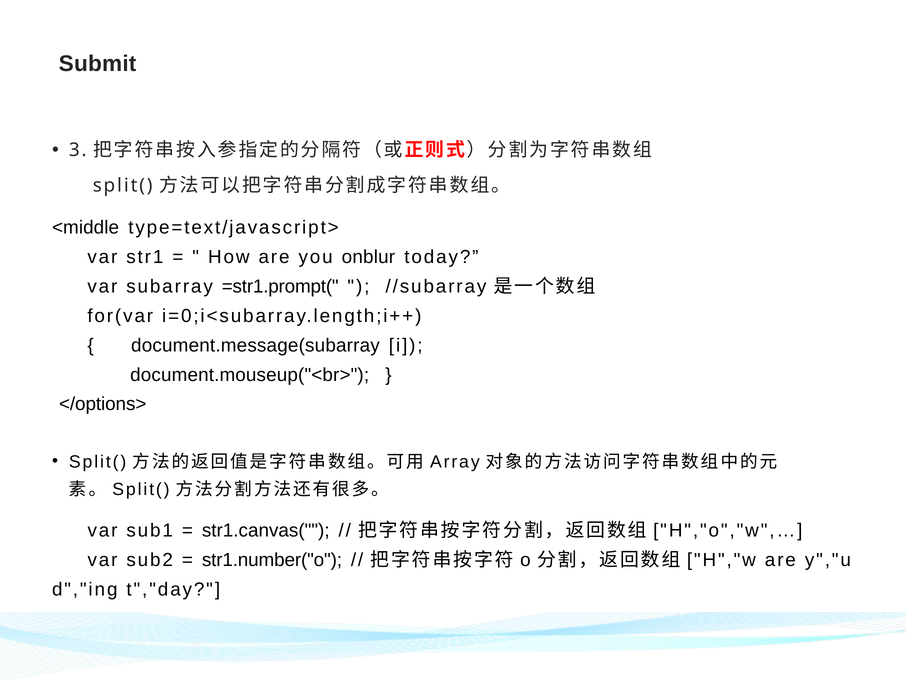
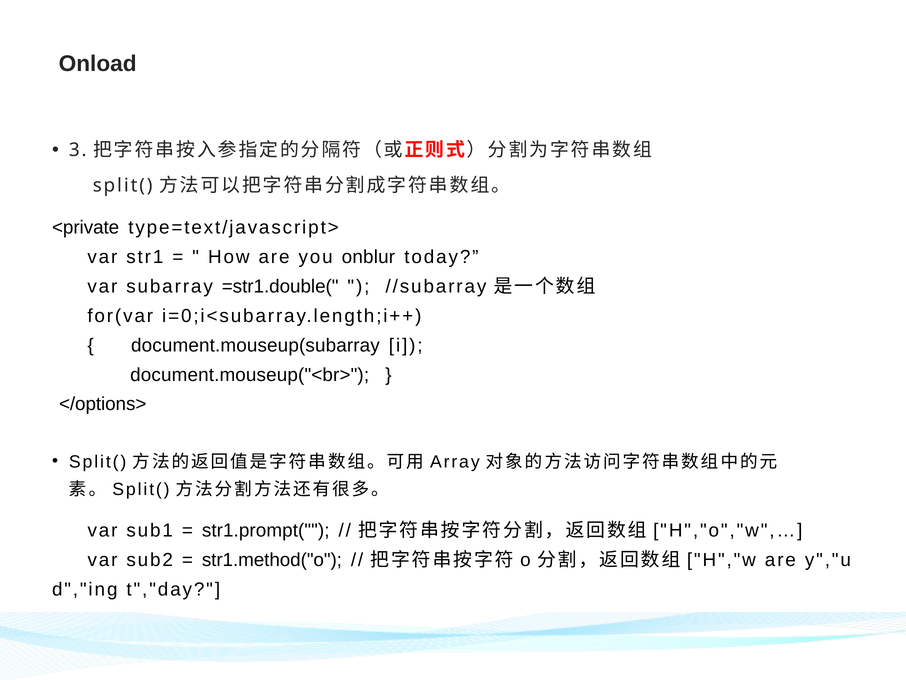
Submit: Submit -> Onload
<middle: <middle -> <private
=str1.prompt(: =str1.prompt( -> =str1.double(
document.message(subarray: document.message(subarray -> document.mouseup(subarray
str1.canvas(: str1.canvas( -> str1.prompt(
str1.number("o: str1.number("o -> str1.method("o
